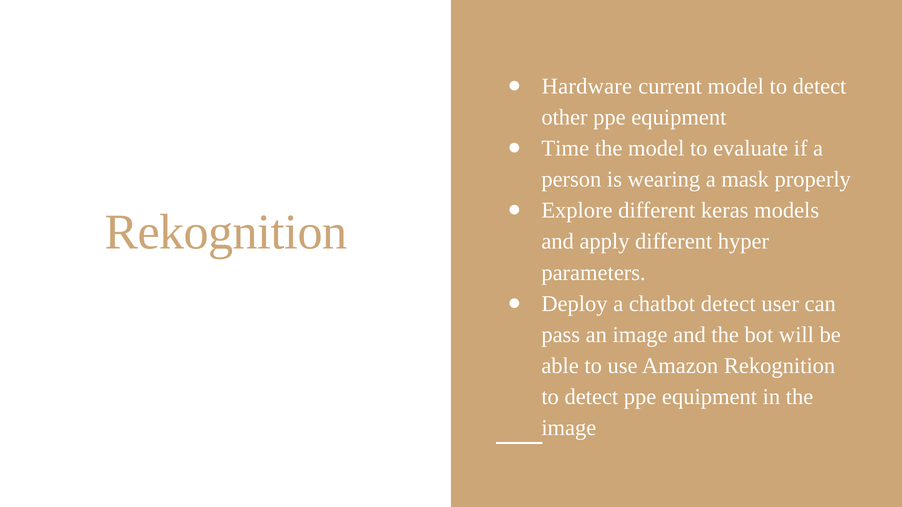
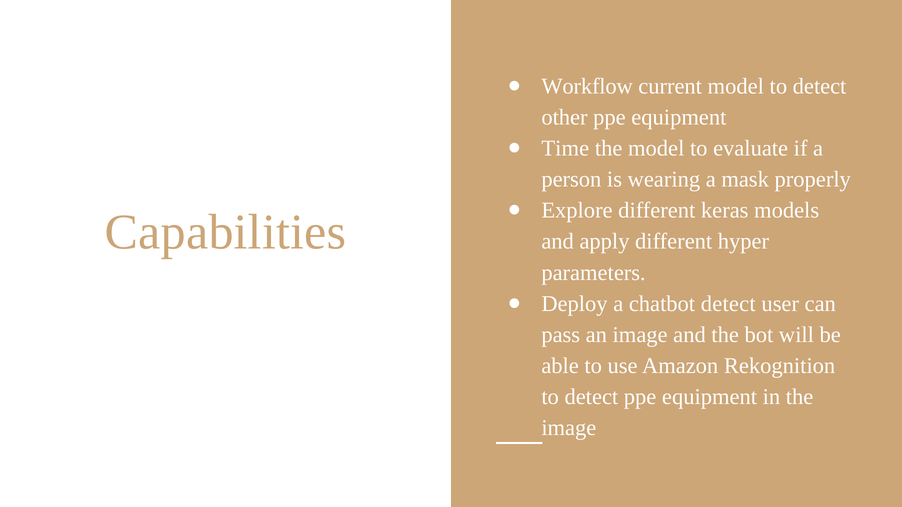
Hardware: Hardware -> Workflow
Rekognition at (226, 232): Rekognition -> Capabilities
